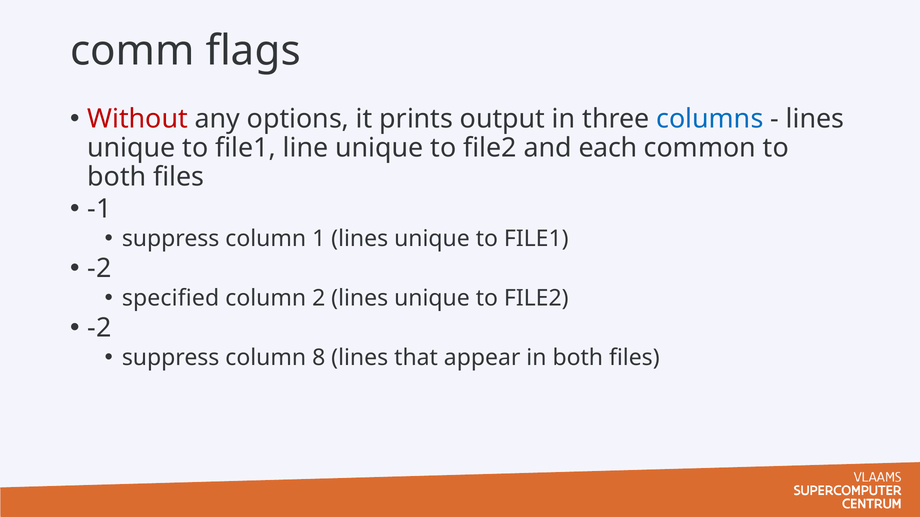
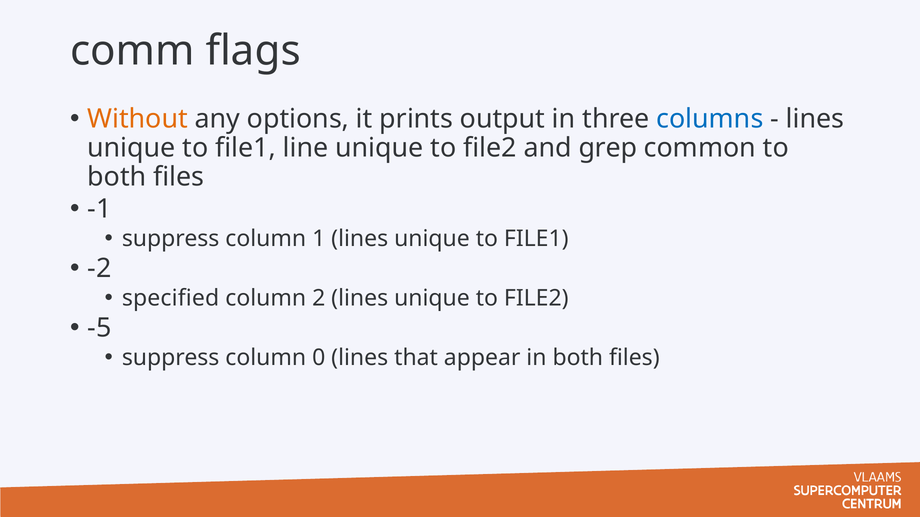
Without colour: red -> orange
each: each -> grep
-2 at (99, 328): -2 -> -5
8: 8 -> 0
